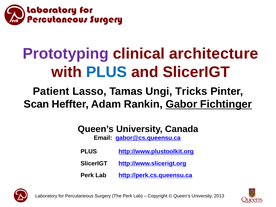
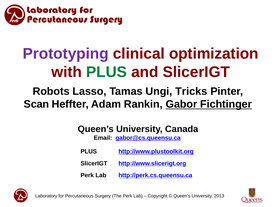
architecture: architecture -> optimization
PLUS at (107, 72) colour: blue -> green
Patient: Patient -> Robots
